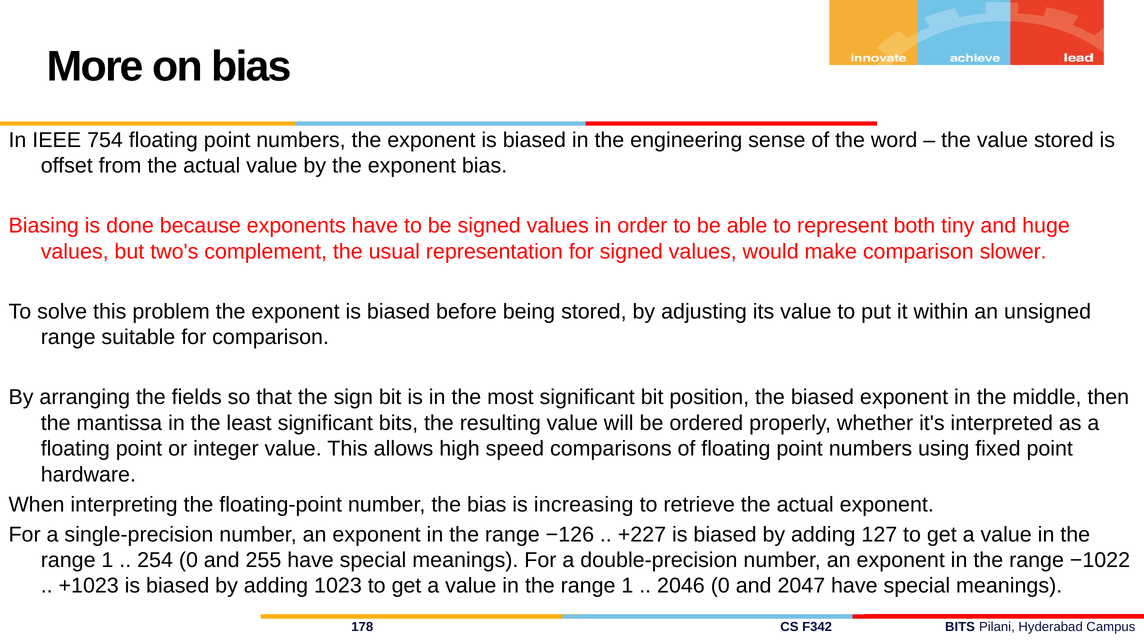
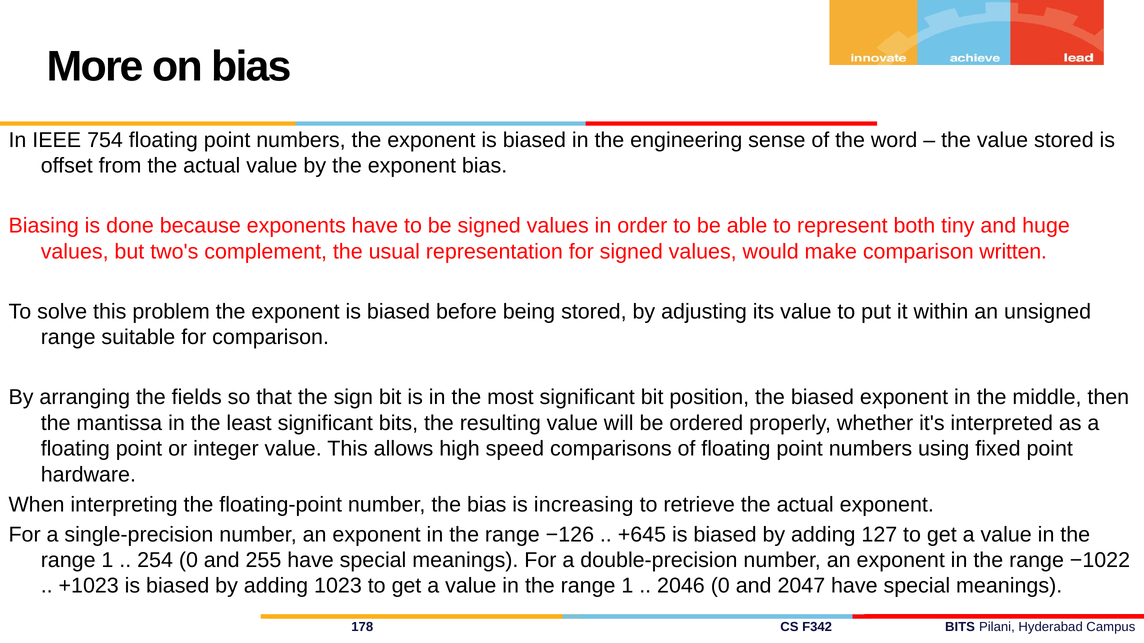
slower: slower -> written
+227: +227 -> +645
